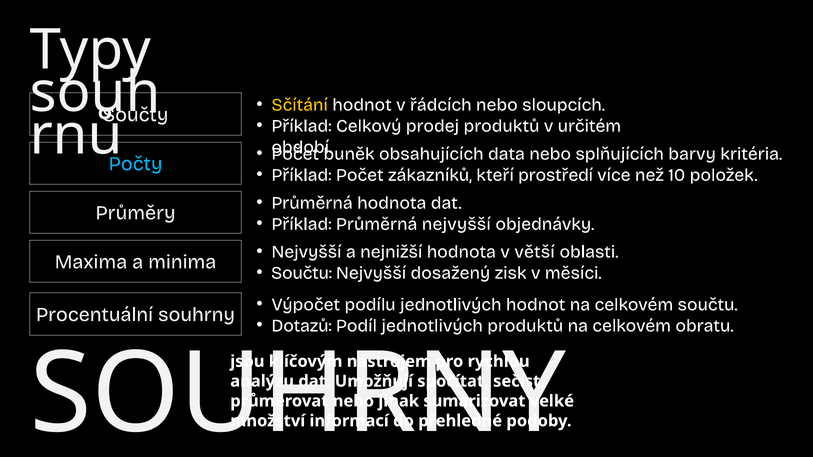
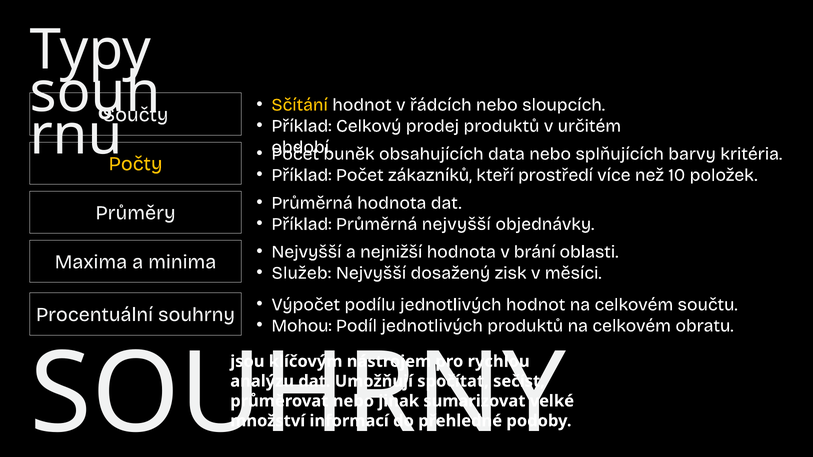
Počty colour: light blue -> yellow
větší: větší -> brání
Součtu at (302, 273): Součtu -> Služeb
Dotazů: Dotazů -> Mohou
